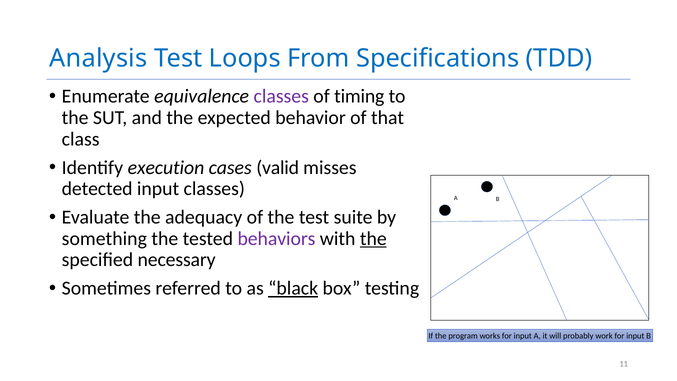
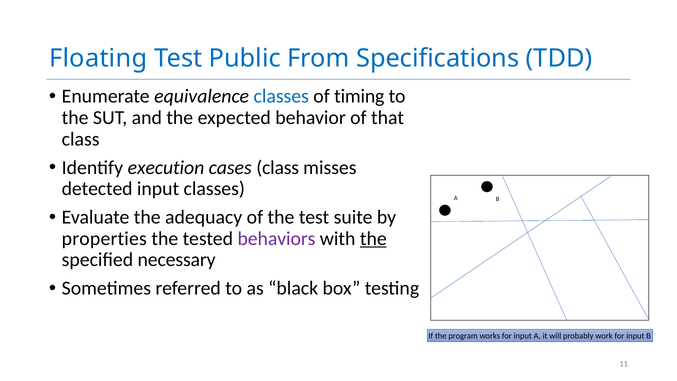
Analysis: Analysis -> Floating
Loops: Loops -> Public
classes at (281, 96) colour: purple -> blue
cases valid: valid -> class
something: something -> properties
black underline: present -> none
